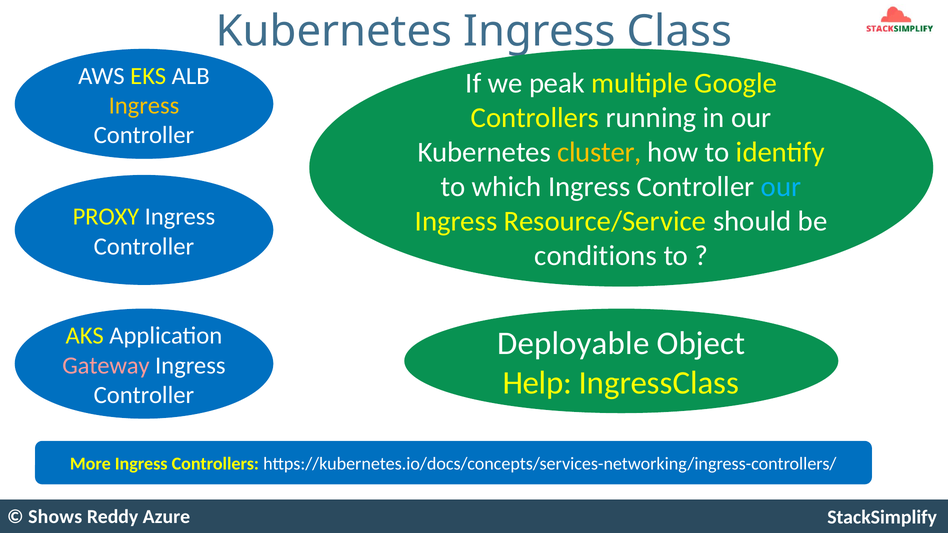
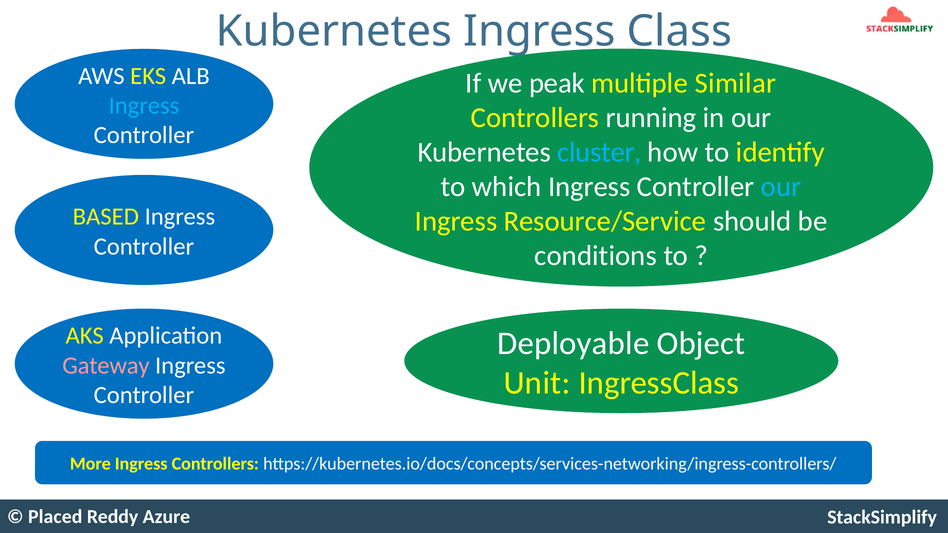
Google: Google -> Similar
Ingress at (144, 106) colour: yellow -> light blue
cluster colour: yellow -> light blue
PROXY: PROXY -> BASED
Help: Help -> Unit
Shows: Shows -> Placed
